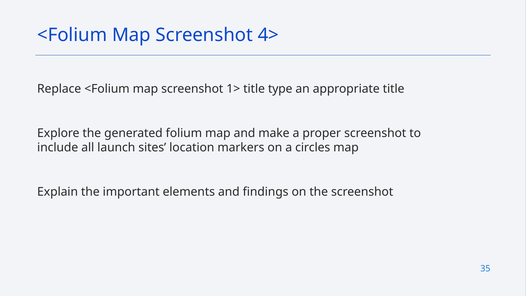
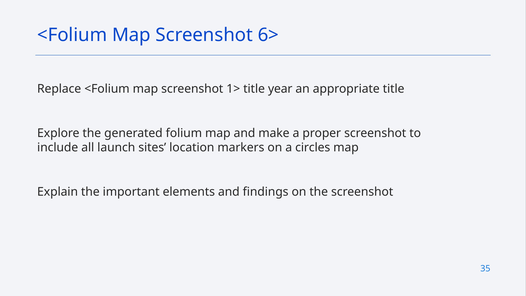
4>: 4> -> 6>
type: type -> year
